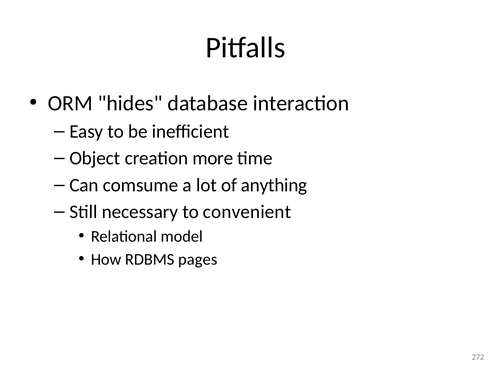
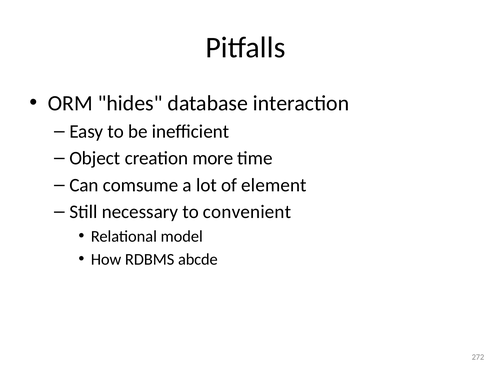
anything: anything -> element
pages: pages -> abcde
